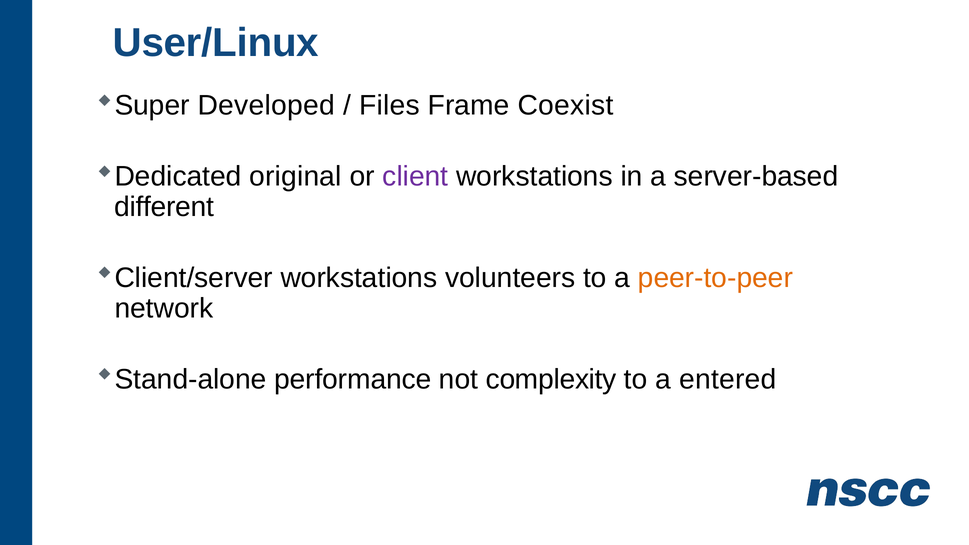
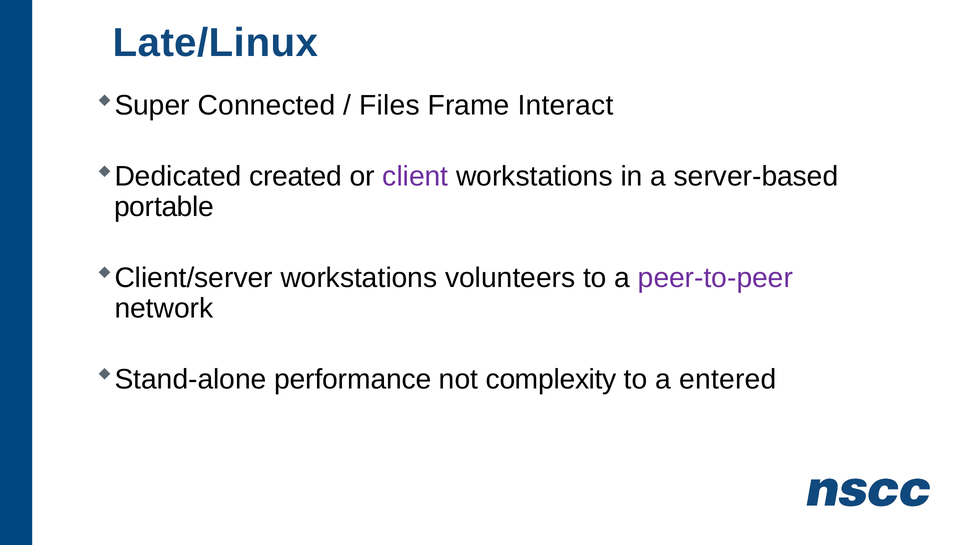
User/Linux: User/Linux -> Late/Linux
Developed: Developed -> Connected
Coexist: Coexist -> Interact
original: original -> created
different: different -> portable
peer-to-peer colour: orange -> purple
